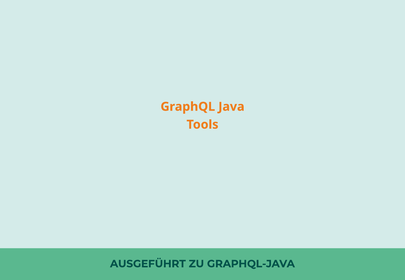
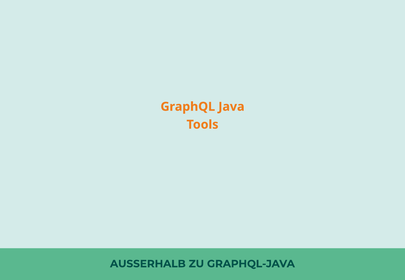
AUSGEFÜHRT: AUSGEFÜHRT -> AUSSERHALB
